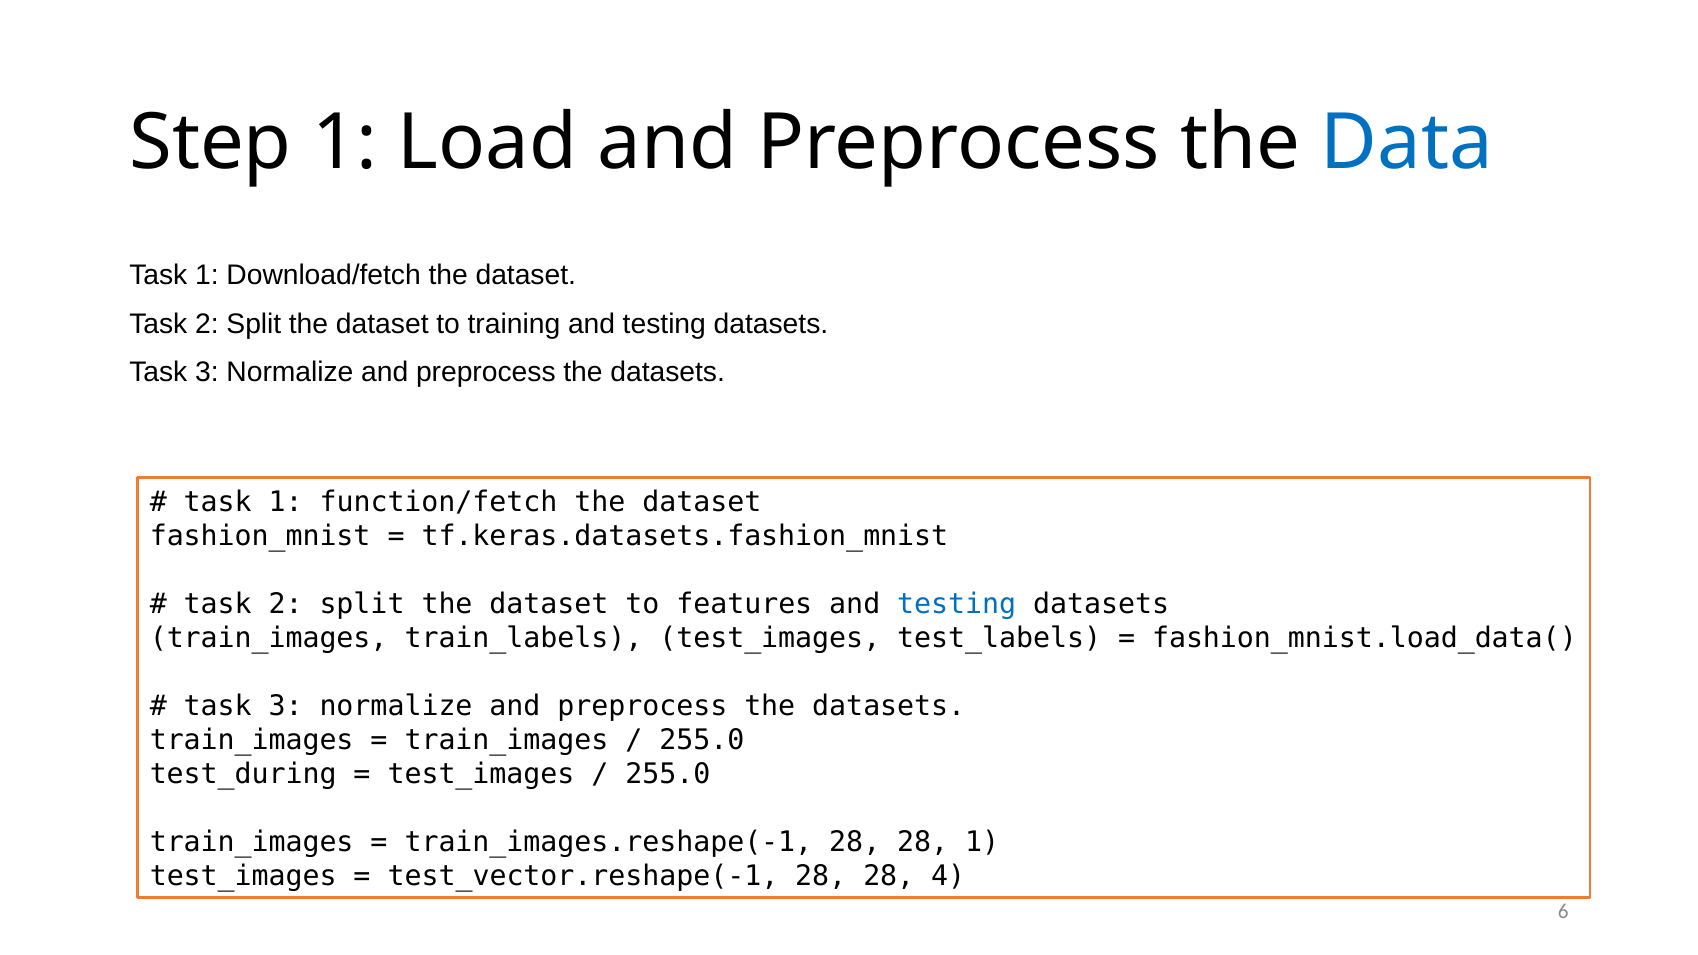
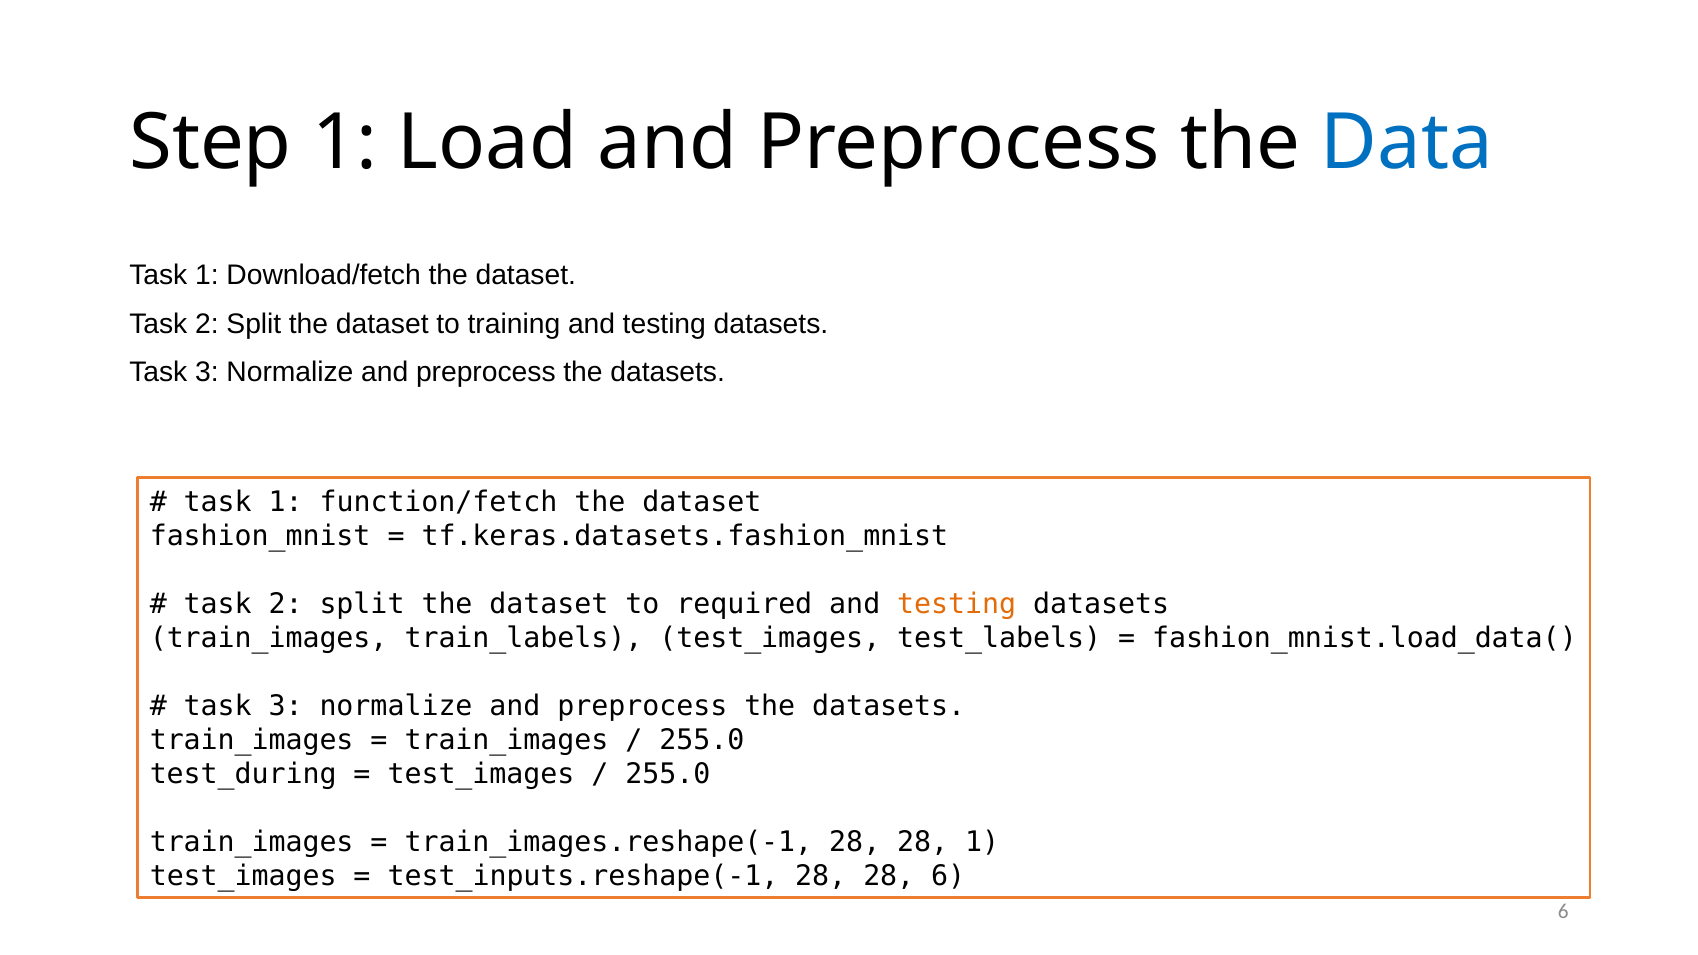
features: features -> required
testing at (957, 605) colour: blue -> orange
test_vector.reshape(-1: test_vector.reshape(-1 -> test_inputs.reshape(-1
28 4: 4 -> 6
